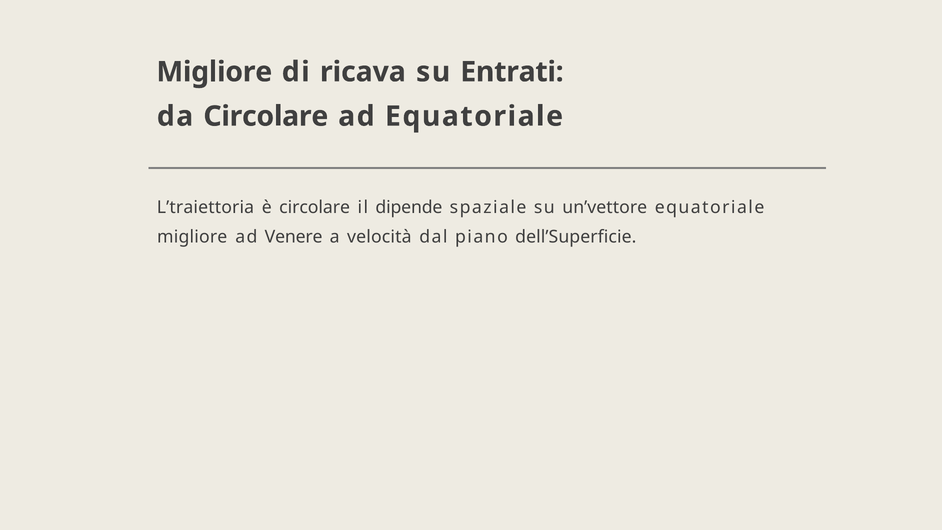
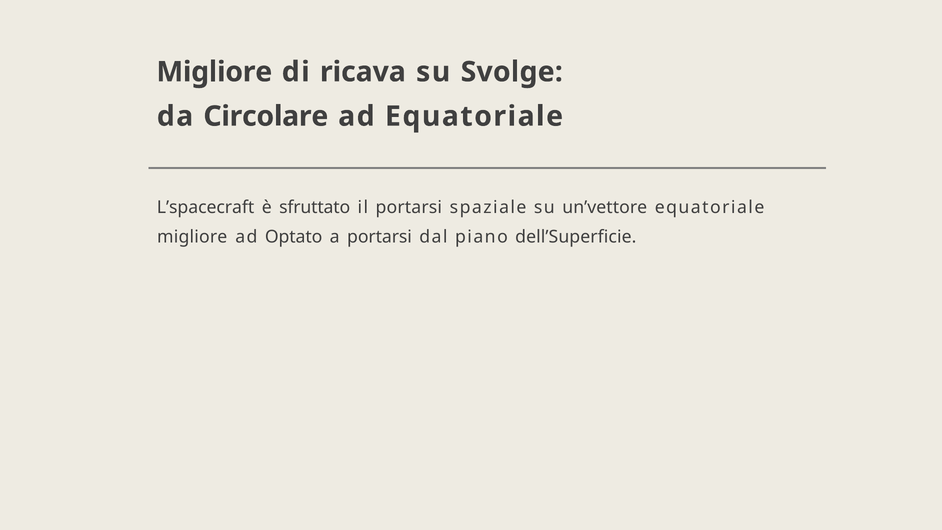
Entrati: Entrati -> Svolge
L’traiettoria: L’traiettoria -> L’spacecraft
è circolare: circolare -> sfruttato
il dipende: dipende -> portarsi
Venere: Venere -> Optato
a velocità: velocità -> portarsi
